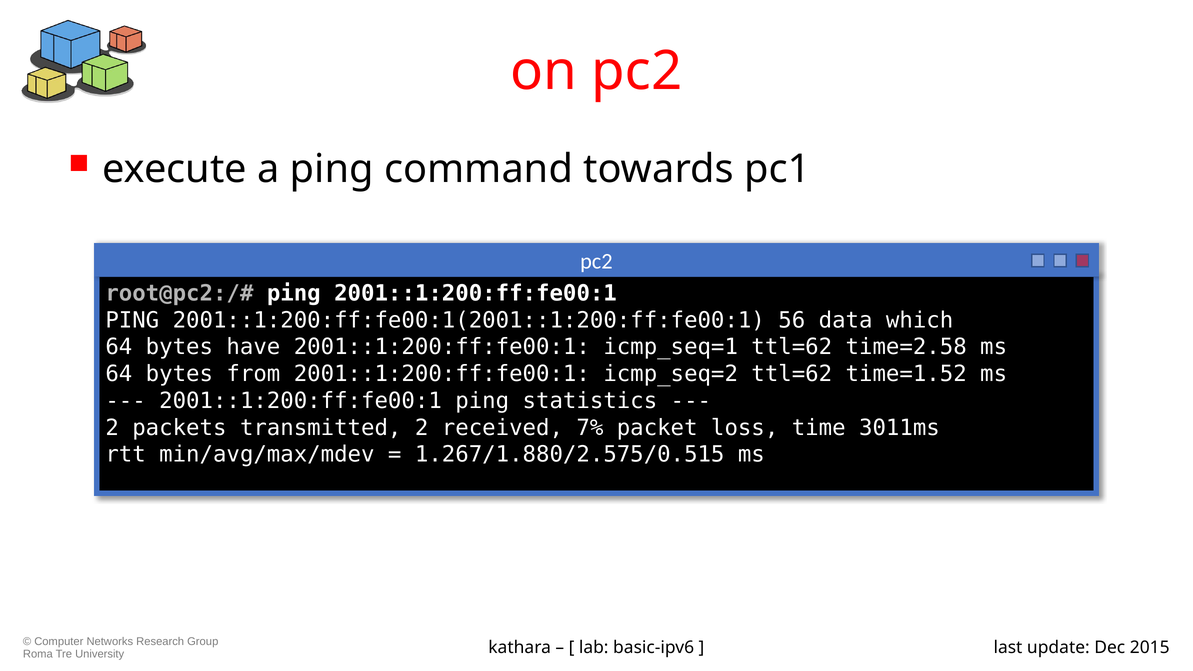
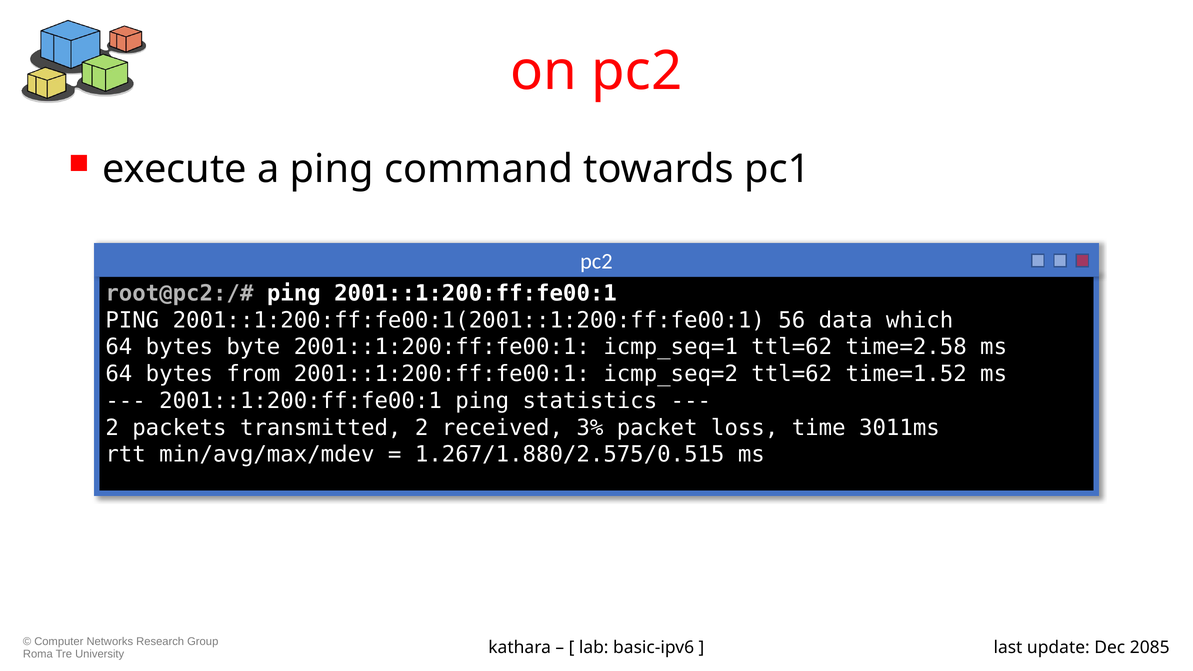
have: have -> byte
7%: 7% -> 3%
2015: 2015 -> 2085
